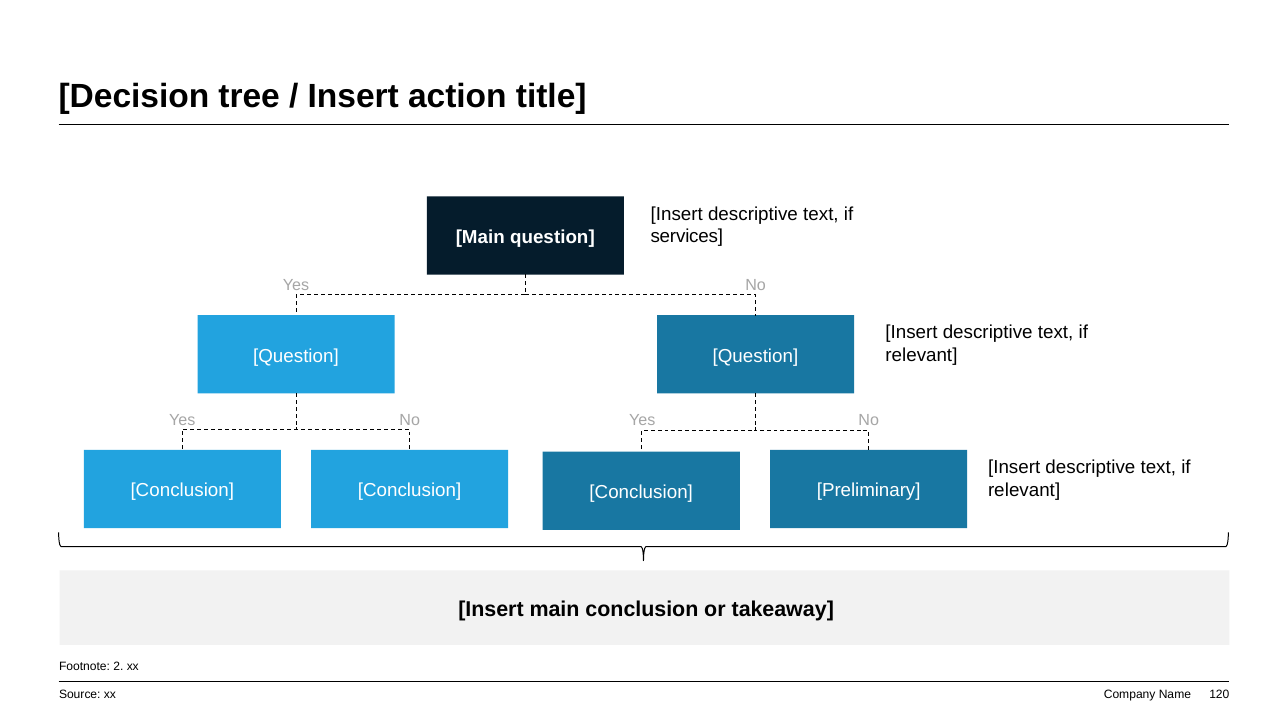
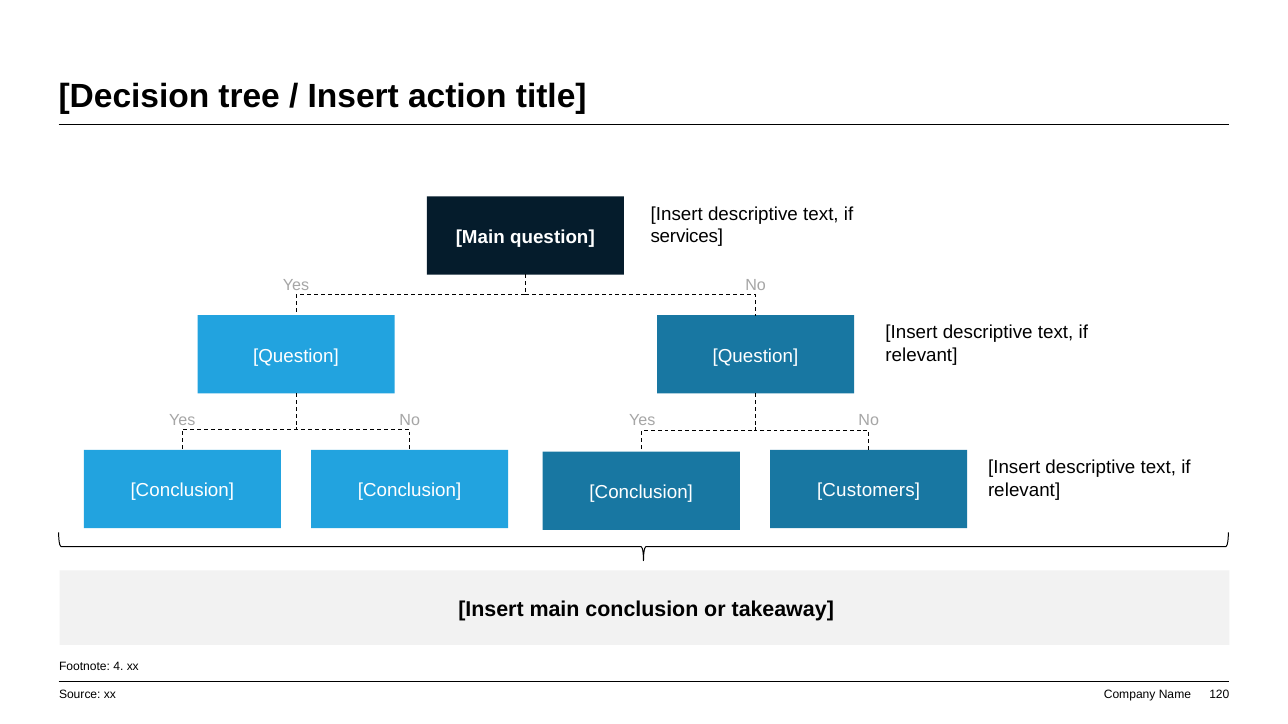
Preliminary: Preliminary -> Customers
2: 2 -> 4
